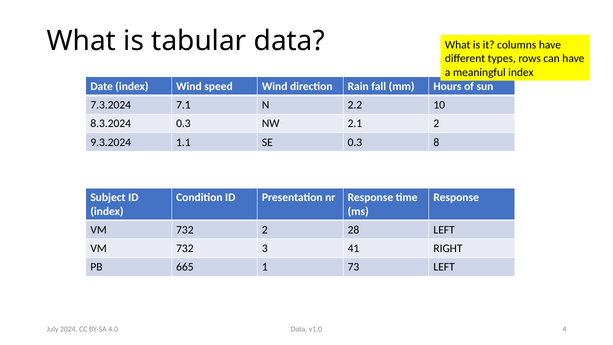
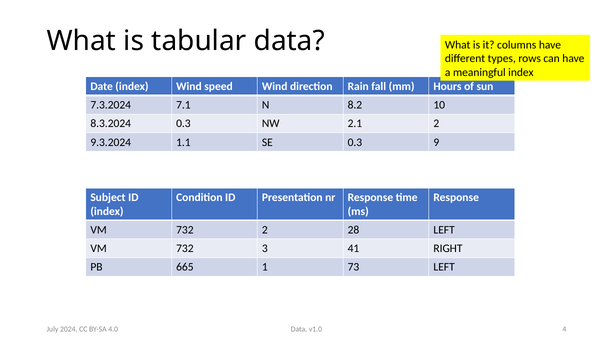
2.2: 2.2 -> 8.2
8: 8 -> 9
